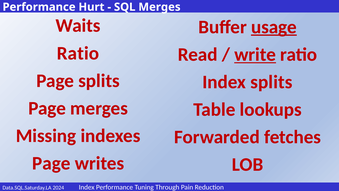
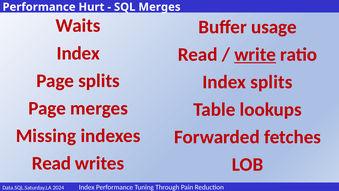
usage underline: present -> none
Ratio at (78, 53): Ratio -> Index
Page at (51, 163): Page -> Read
